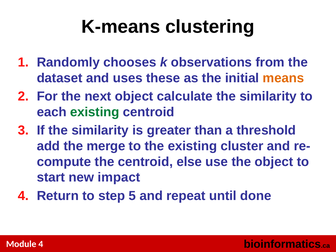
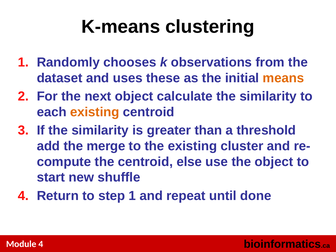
existing at (95, 112) colour: green -> orange
impact: impact -> shuffle
step 5: 5 -> 1
